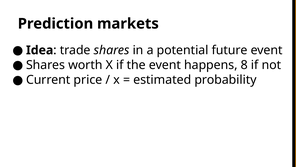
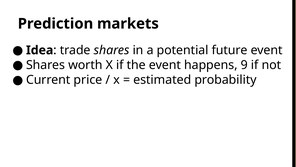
8: 8 -> 9
